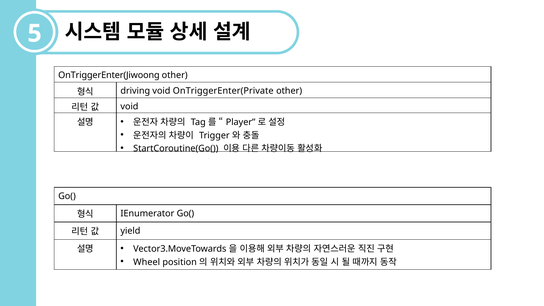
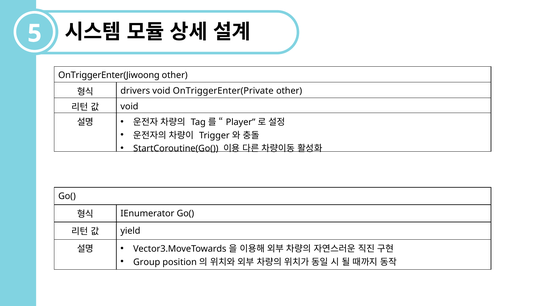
driving: driving -> drivers
Wheel: Wheel -> Group
